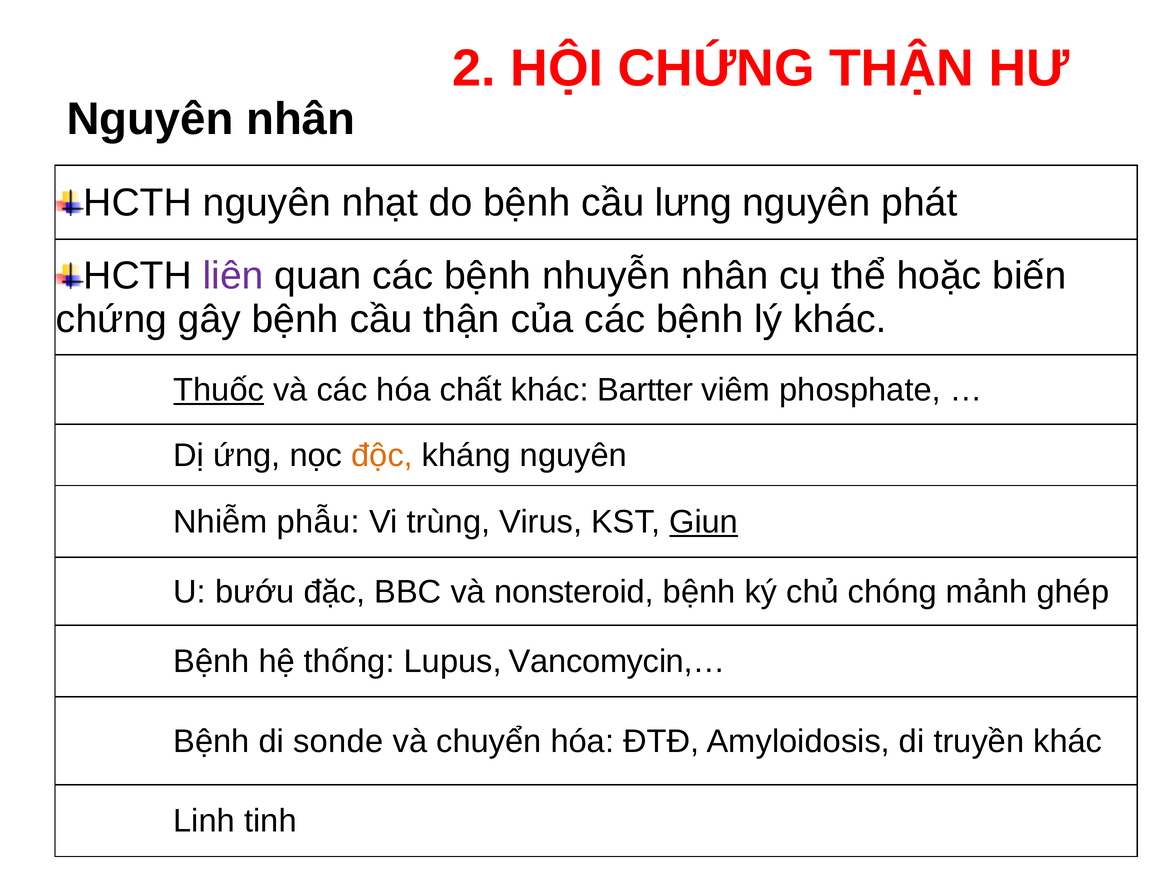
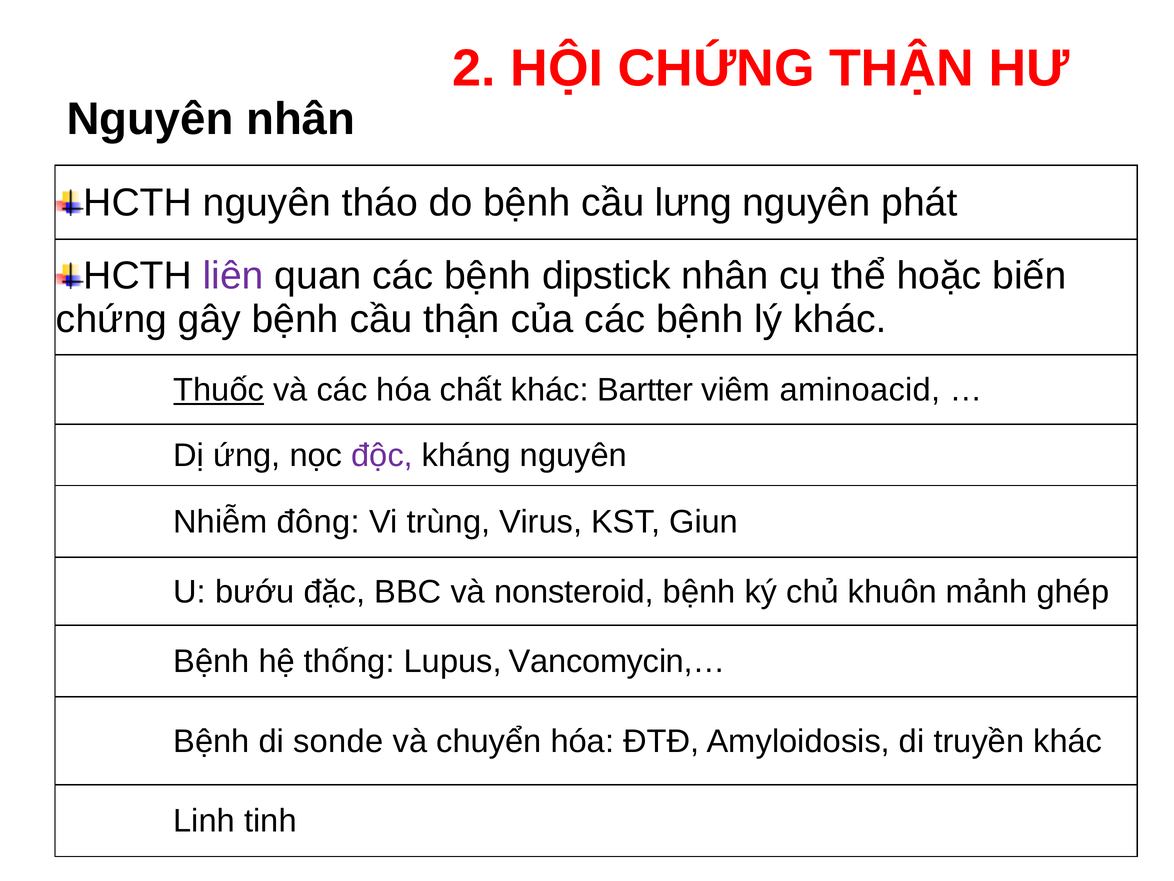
nhạt: nhạt -> tháo
nhuyễn: nhuyễn -> dipstick
phosphate: phosphate -> aminoacid
độc colour: orange -> purple
phẫu: phẫu -> đông
Giun underline: present -> none
chóng: chóng -> khuôn
